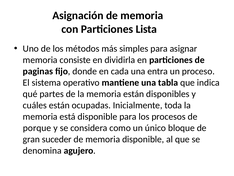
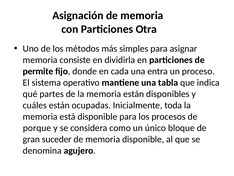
Lista: Lista -> Otra
paginas: paginas -> permite
